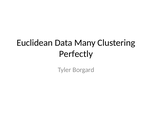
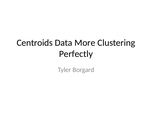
Euclidean: Euclidean -> Centroids
Many: Many -> More
